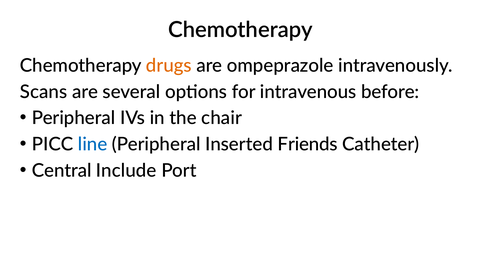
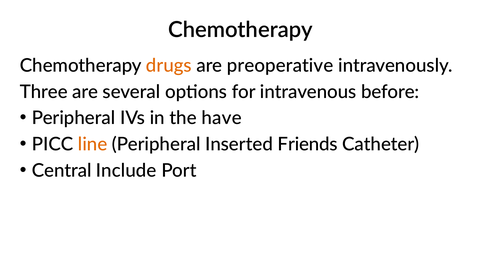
ompeprazole: ompeprazole -> preoperative
Scans: Scans -> Three
chair: chair -> have
line colour: blue -> orange
